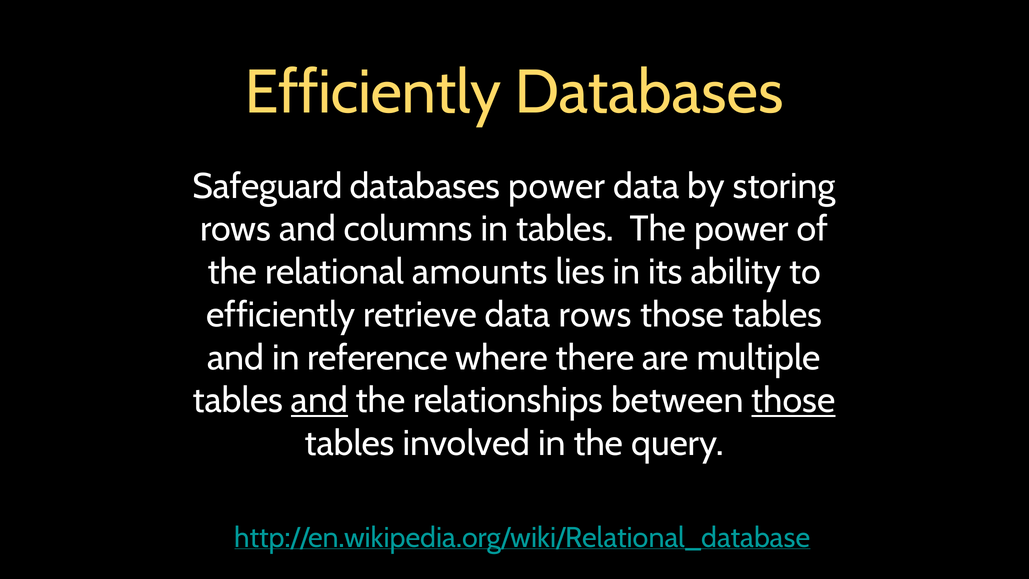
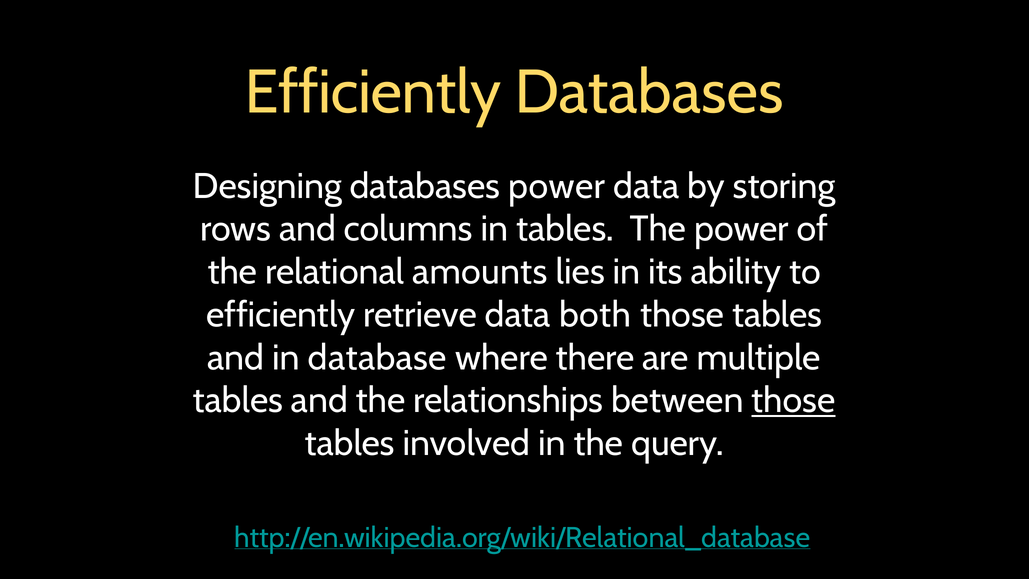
Safeguard: Safeguard -> Designing
data rows: rows -> both
reference: reference -> database
and at (319, 400) underline: present -> none
